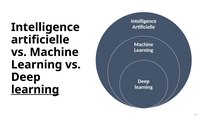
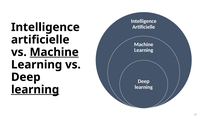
Machine at (54, 52) underline: none -> present
